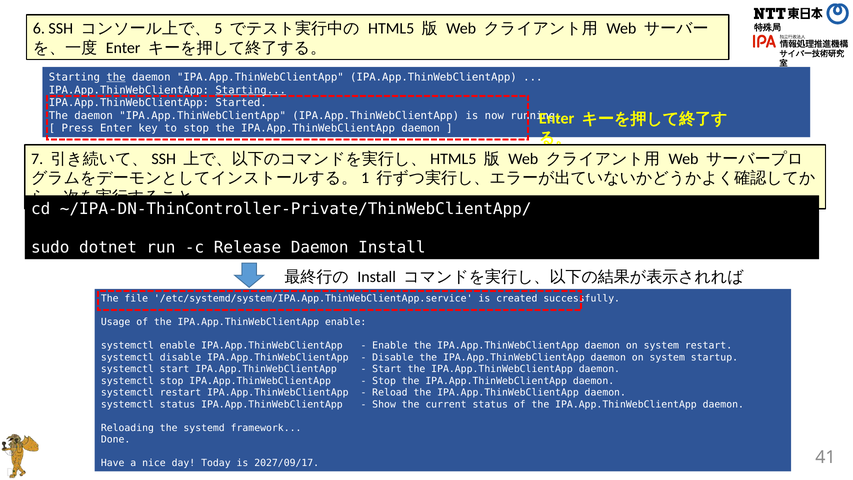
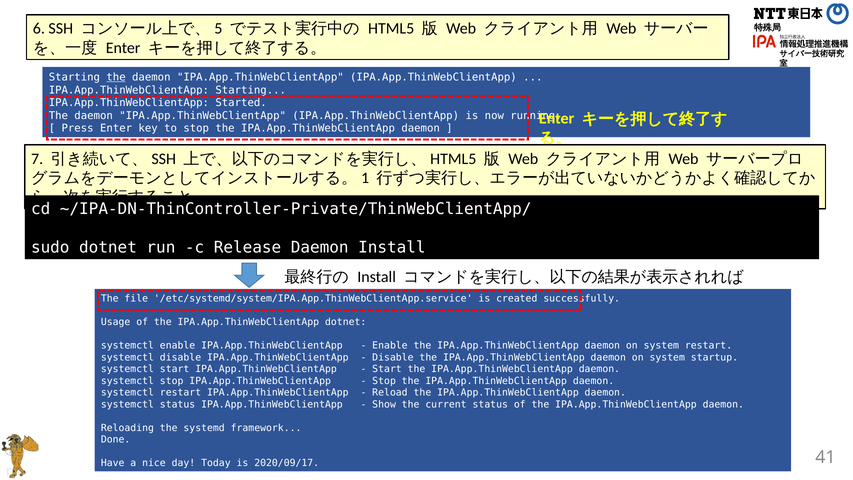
Starting at (251, 90) underline: present -> none
IPA.App.ThinWebClientApp enable: enable -> dotnet
2027/09/17: 2027/09/17 -> 2020/09/17
